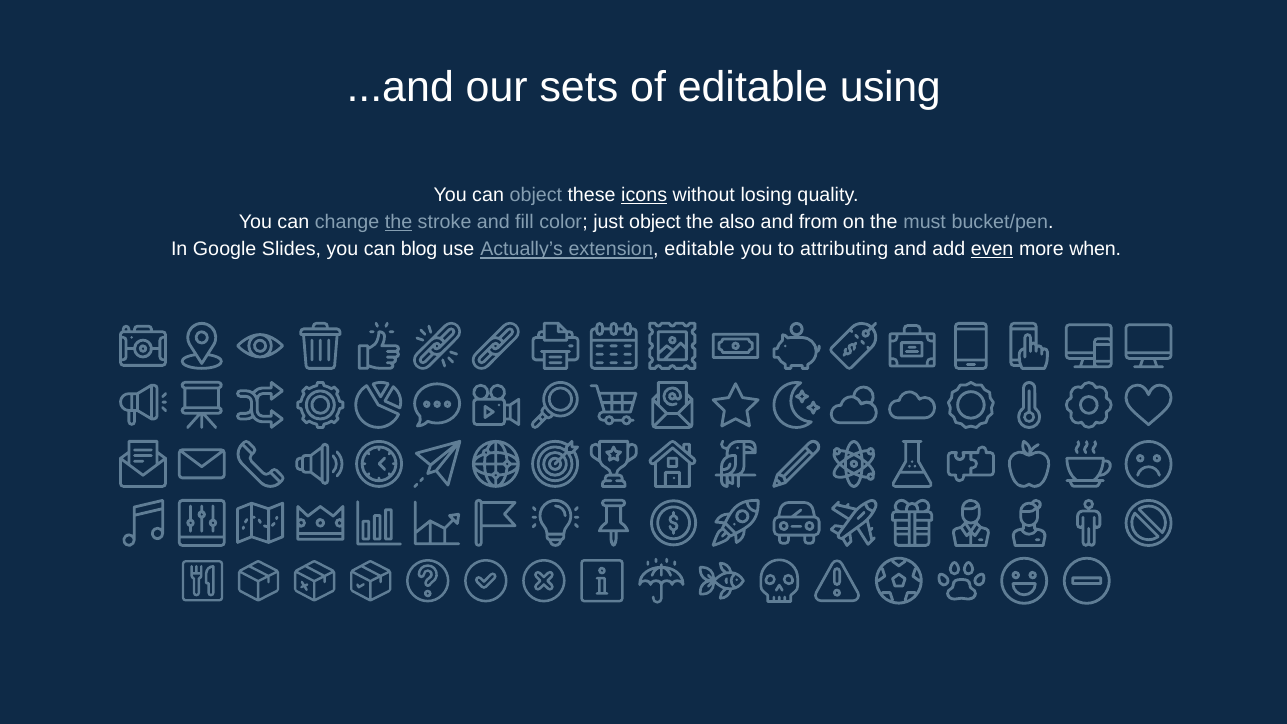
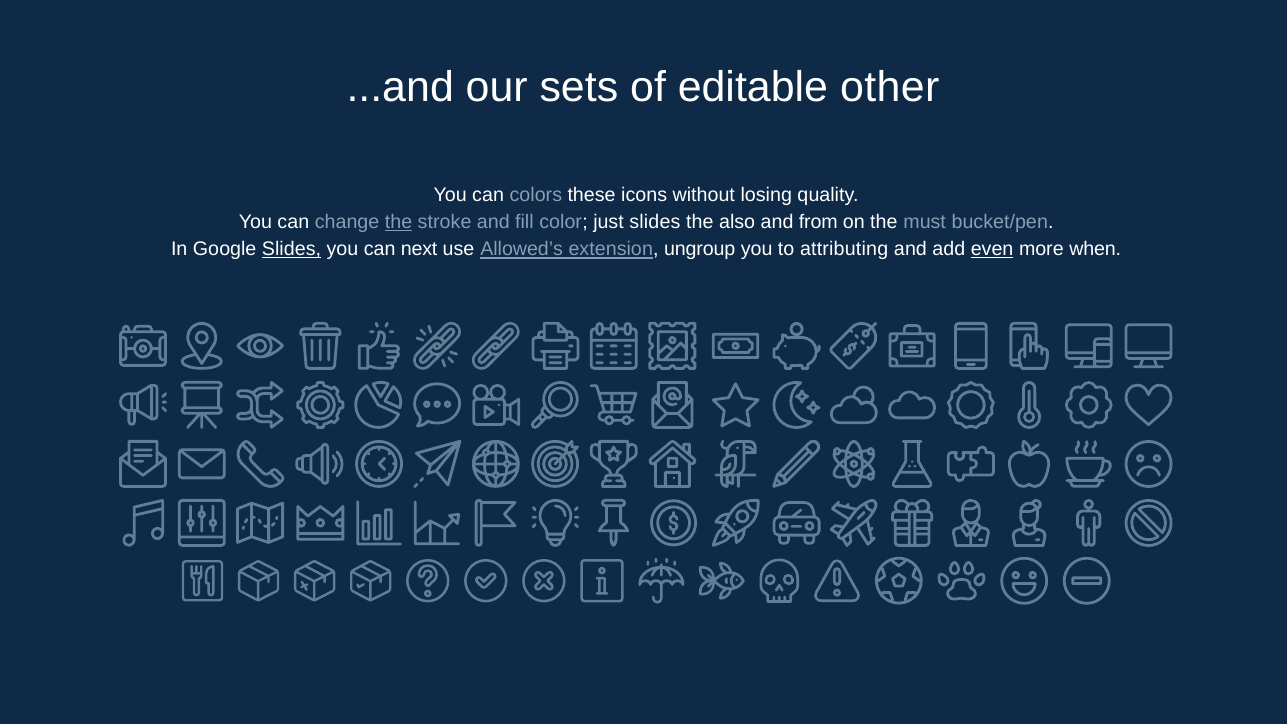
using: using -> other
can object: object -> colors
icons underline: present -> none
just object: object -> slides
Slides at (291, 249) underline: none -> present
blog: blog -> next
Actually’s: Actually’s -> Allowed’s
extension editable: editable -> ungroup
